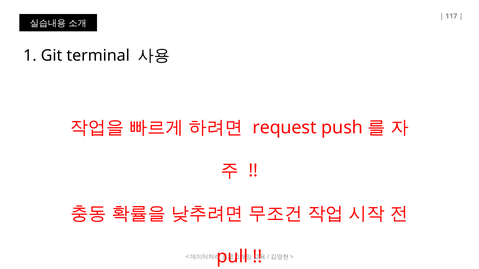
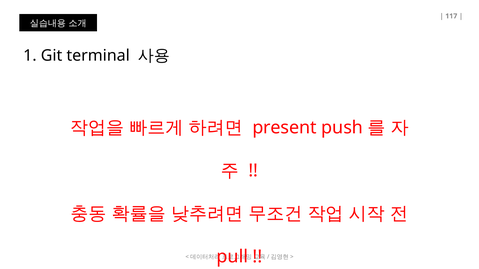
request: request -> present
